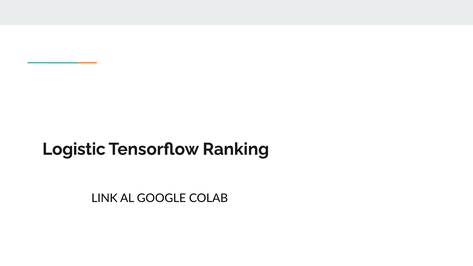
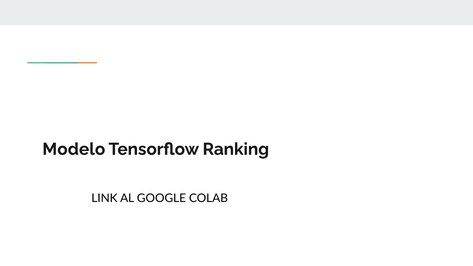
Logistic: Logistic -> Modelo
